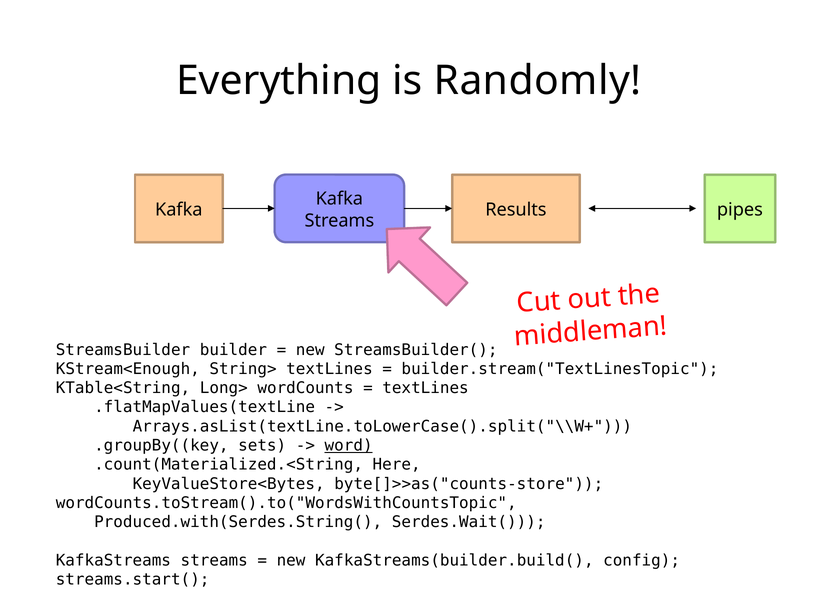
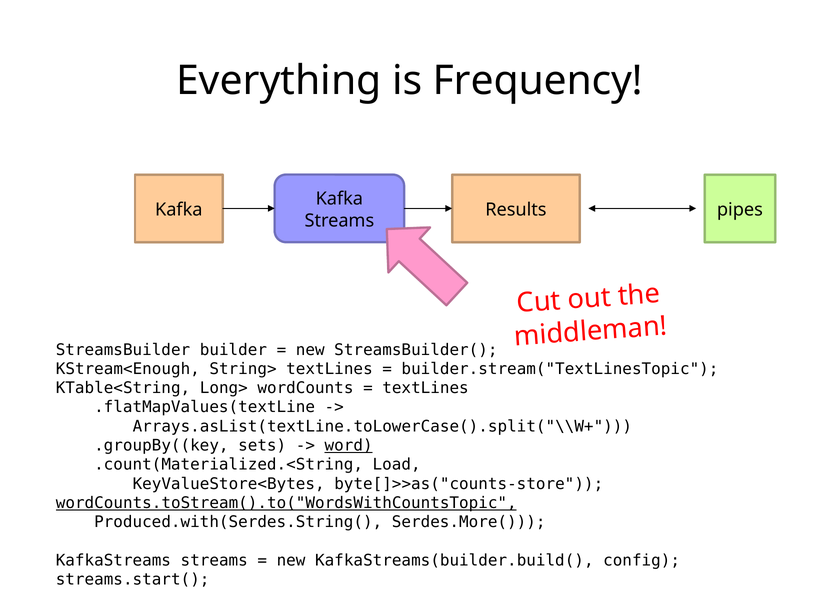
Randomly: Randomly -> Frequency
Here: Here -> Load
wordCounts.toStream().to("WordsWithCountsTopic underline: none -> present
Serdes.Wait(: Serdes.Wait( -> Serdes.More(
